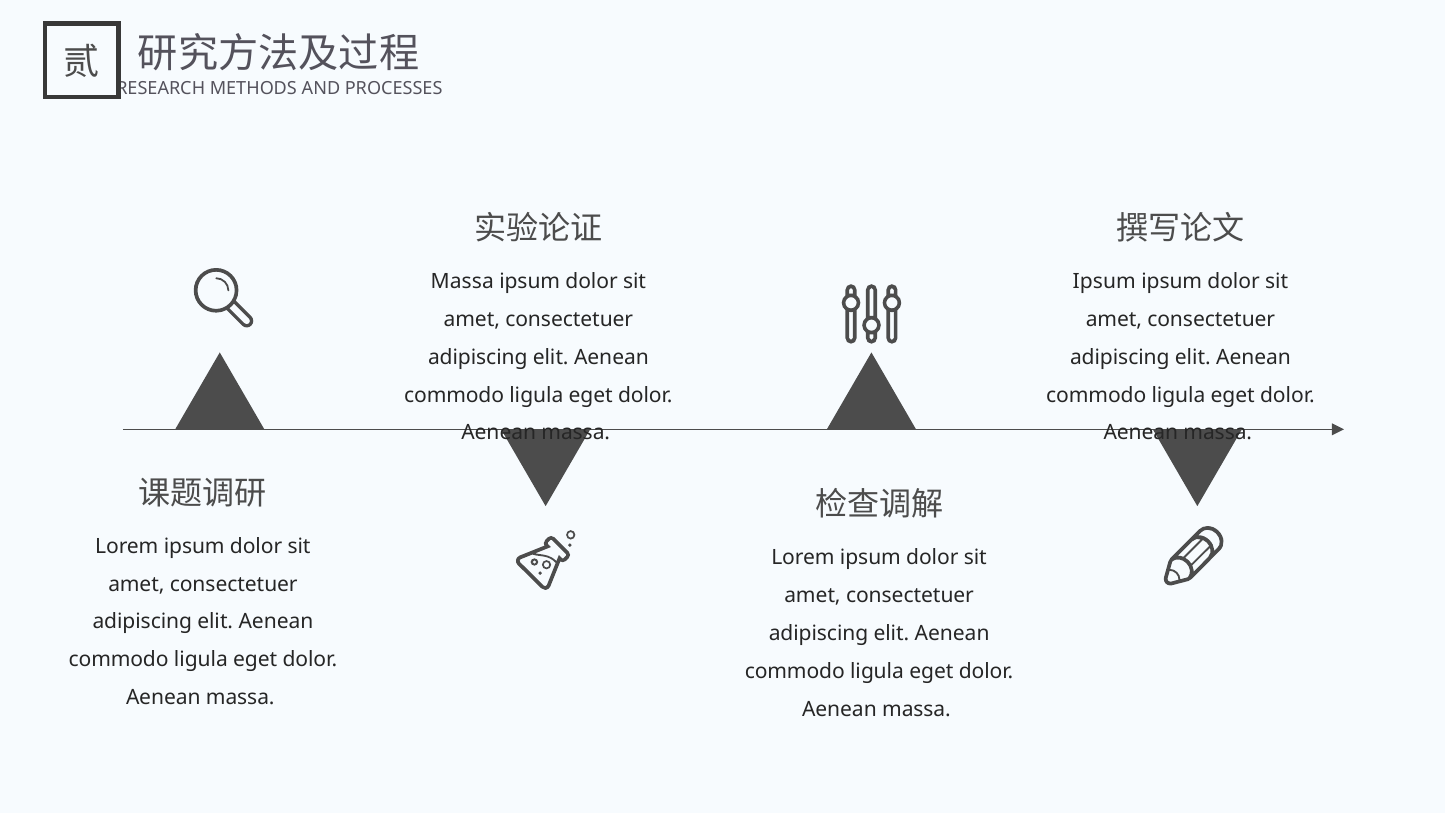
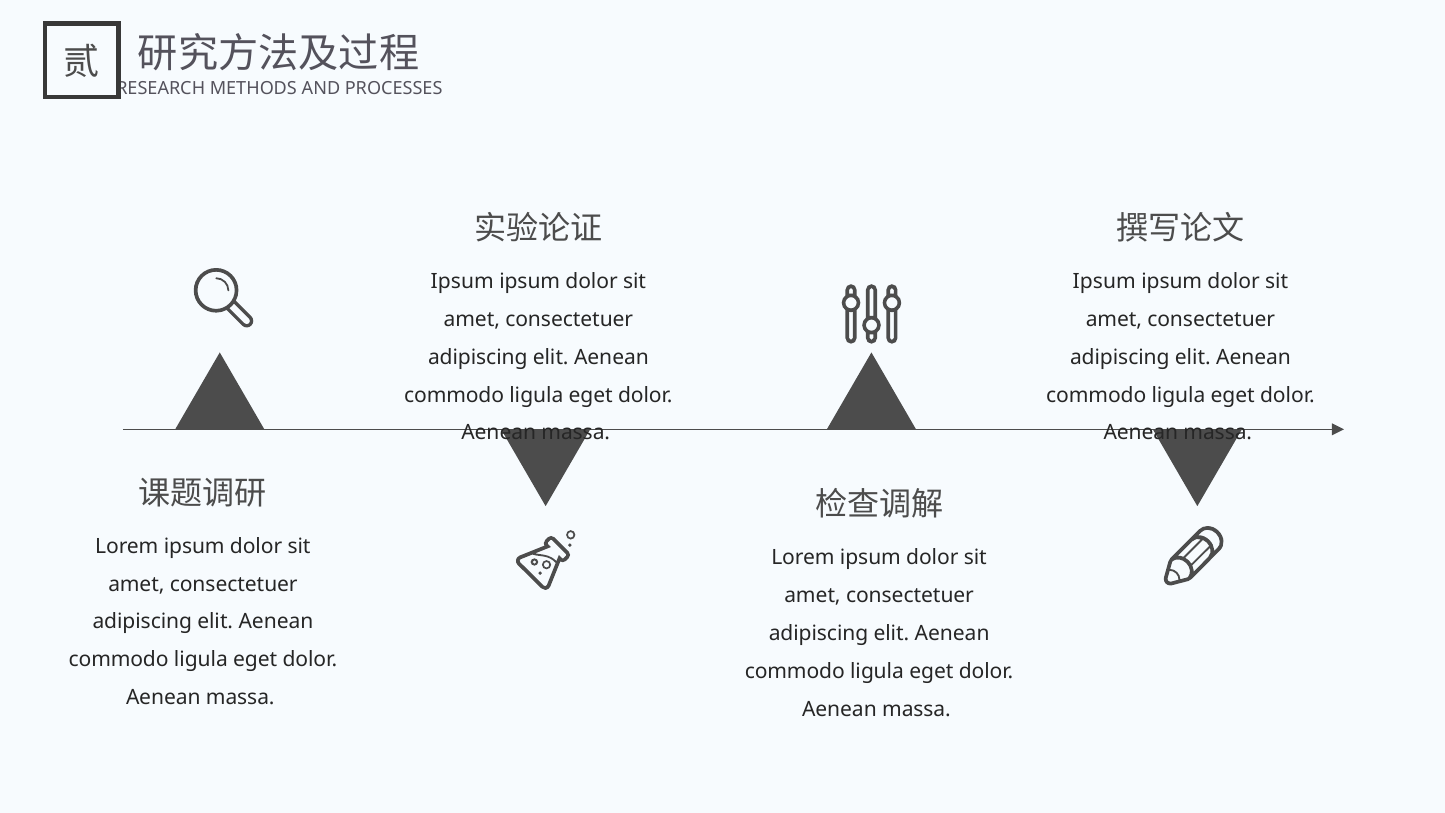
Massa at (462, 281): Massa -> Ipsum
